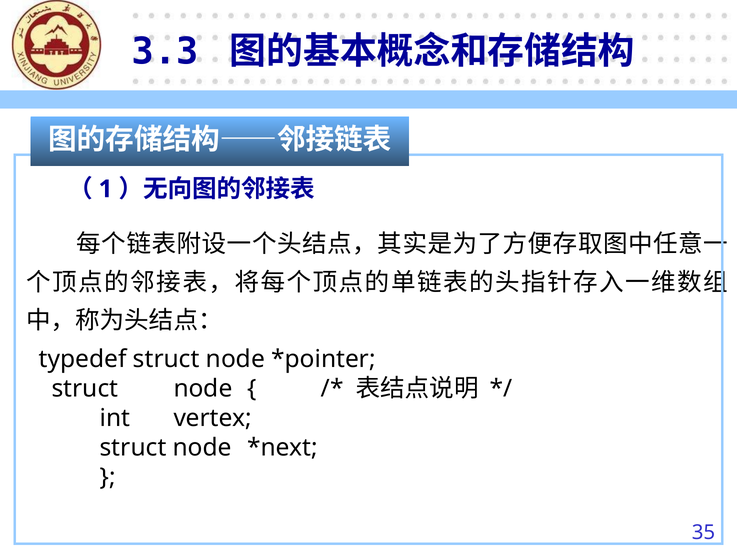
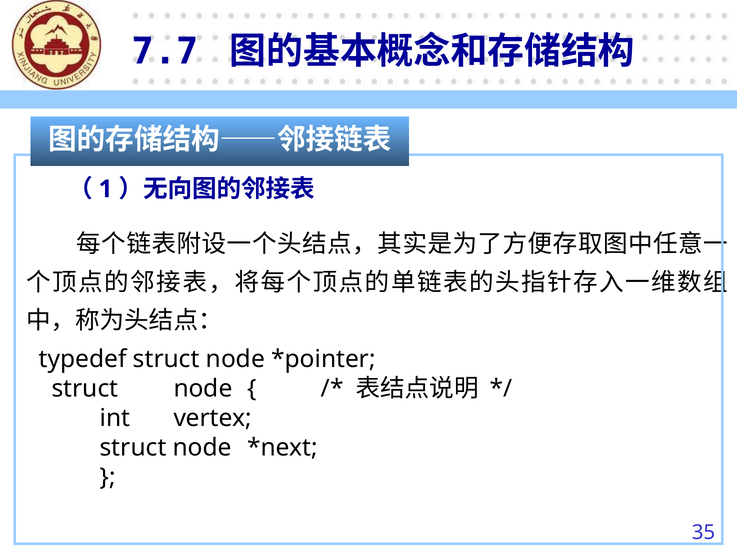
3.3: 3.3 -> 7.7
